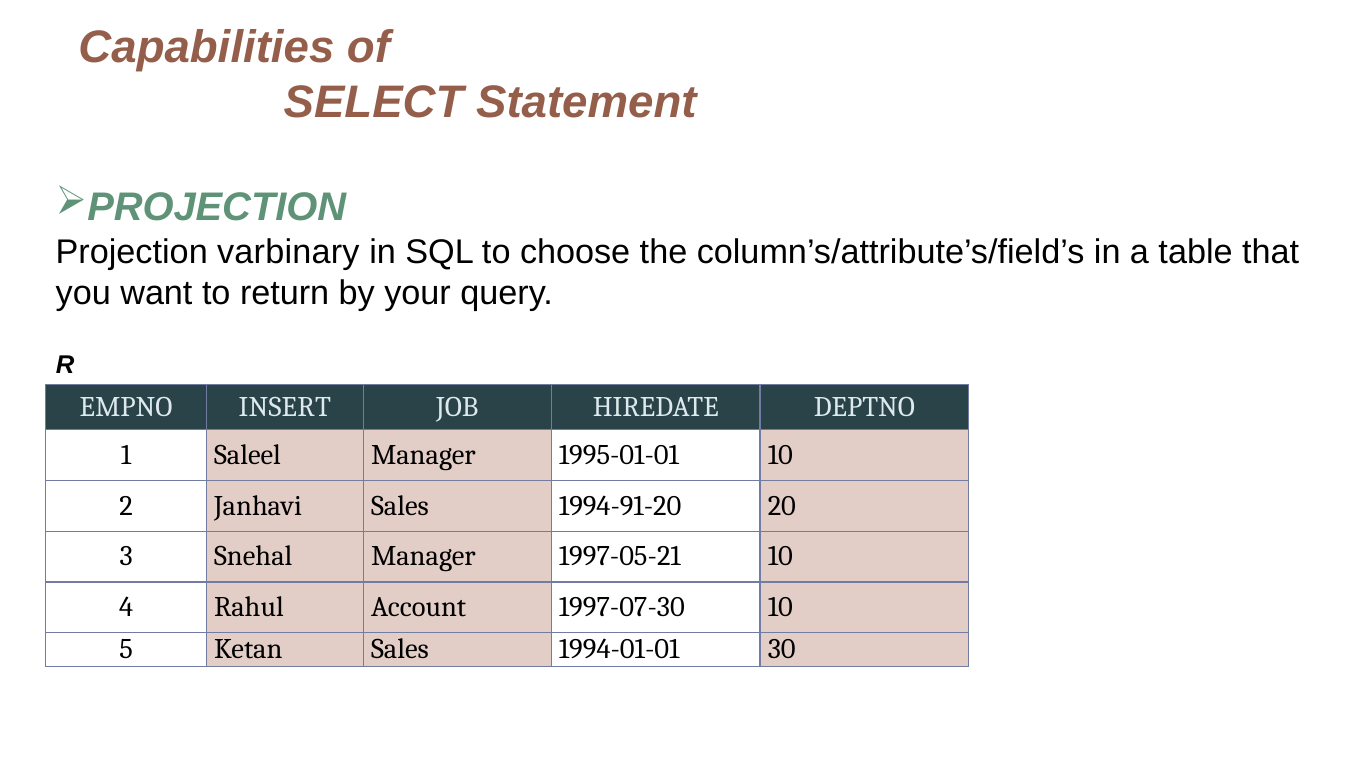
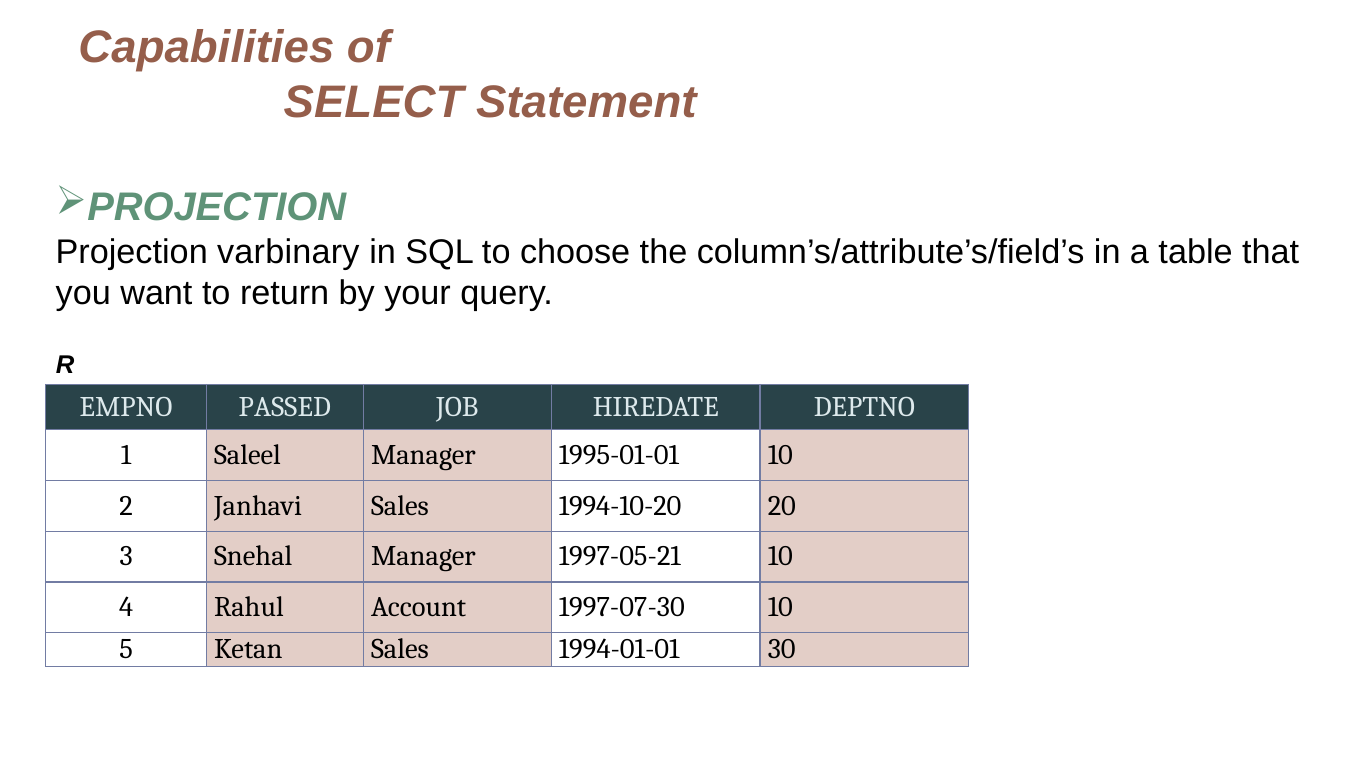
INSERT: INSERT -> PASSED
1994-91-20: 1994-91-20 -> 1994-10-20
